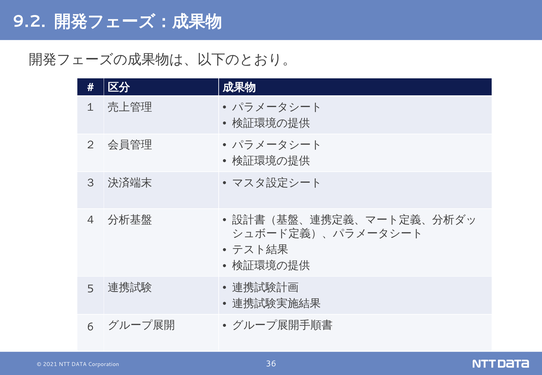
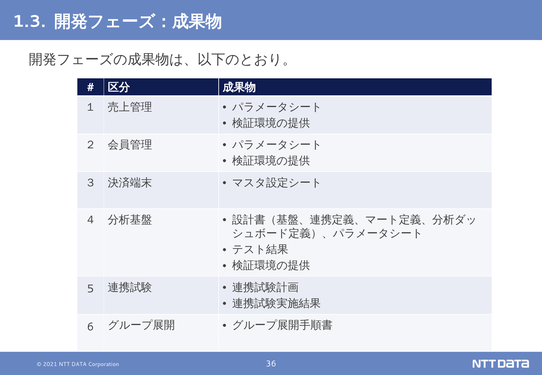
9.2: 9.2 -> 1.3
